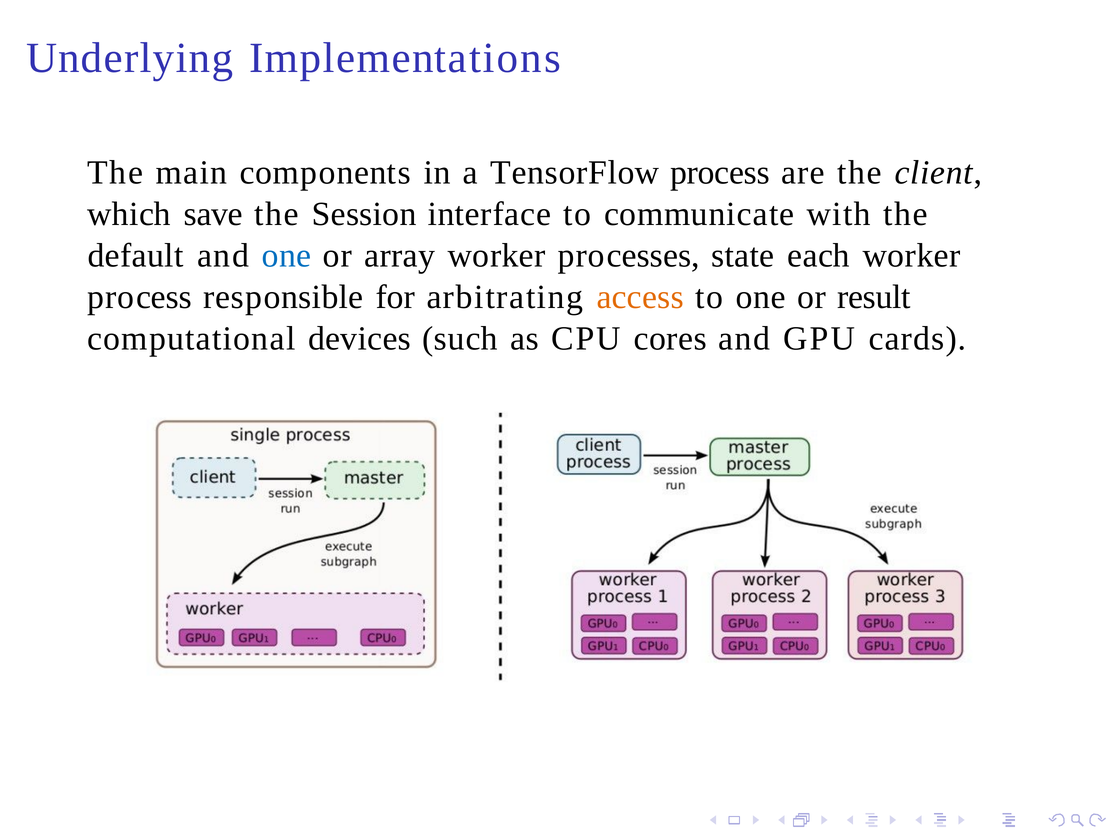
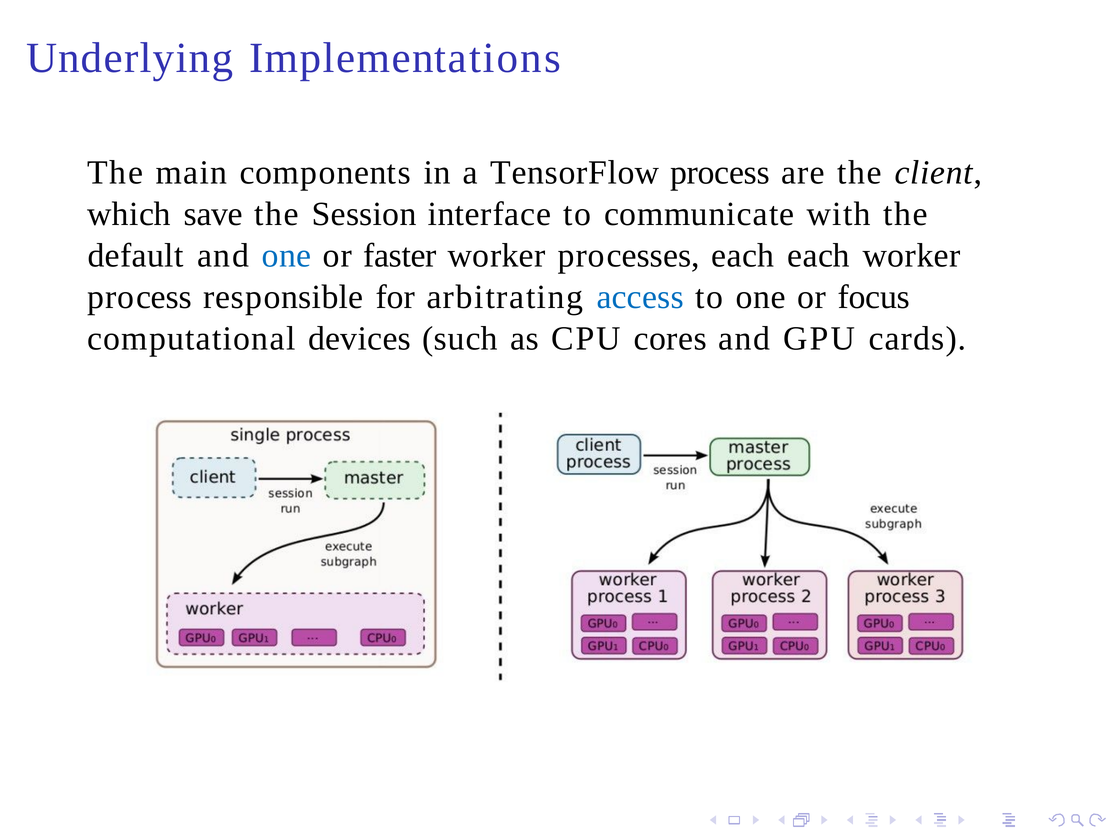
array: array -> faster
processes state: state -> each
access colour: orange -> blue
result: result -> focus
